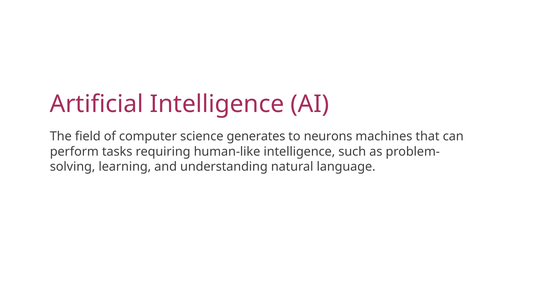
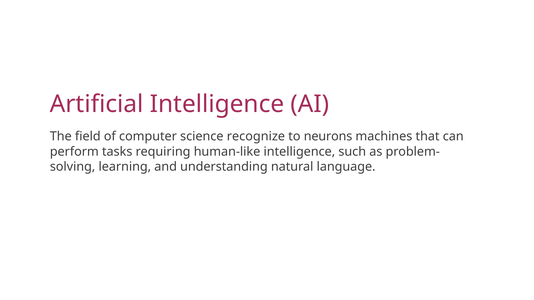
generates: generates -> recognize
